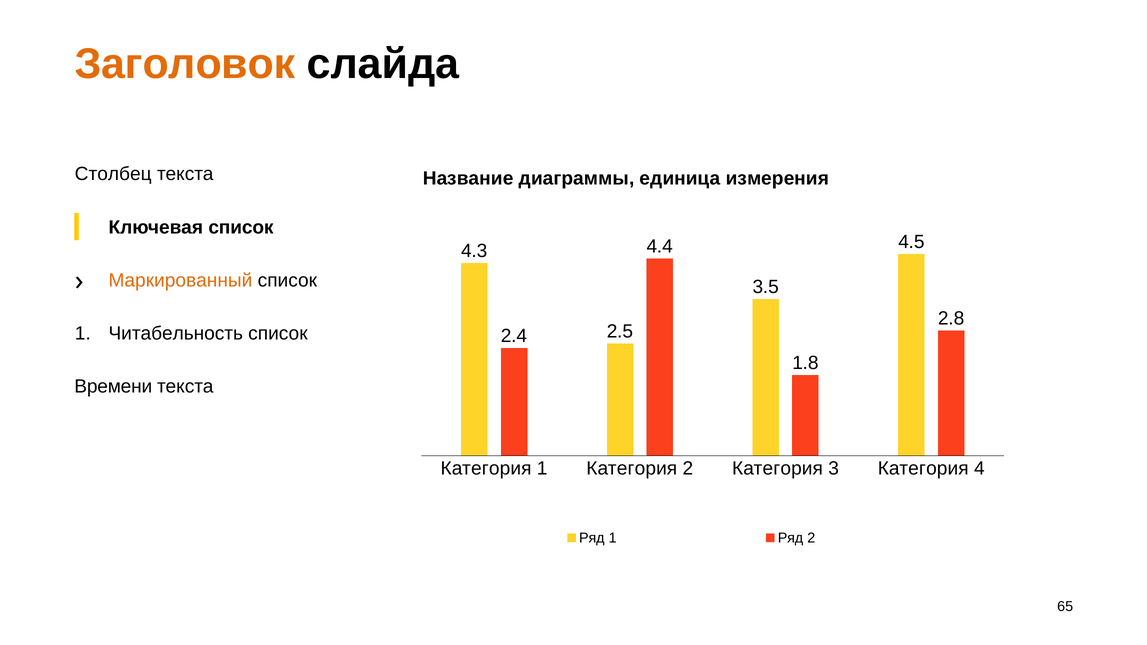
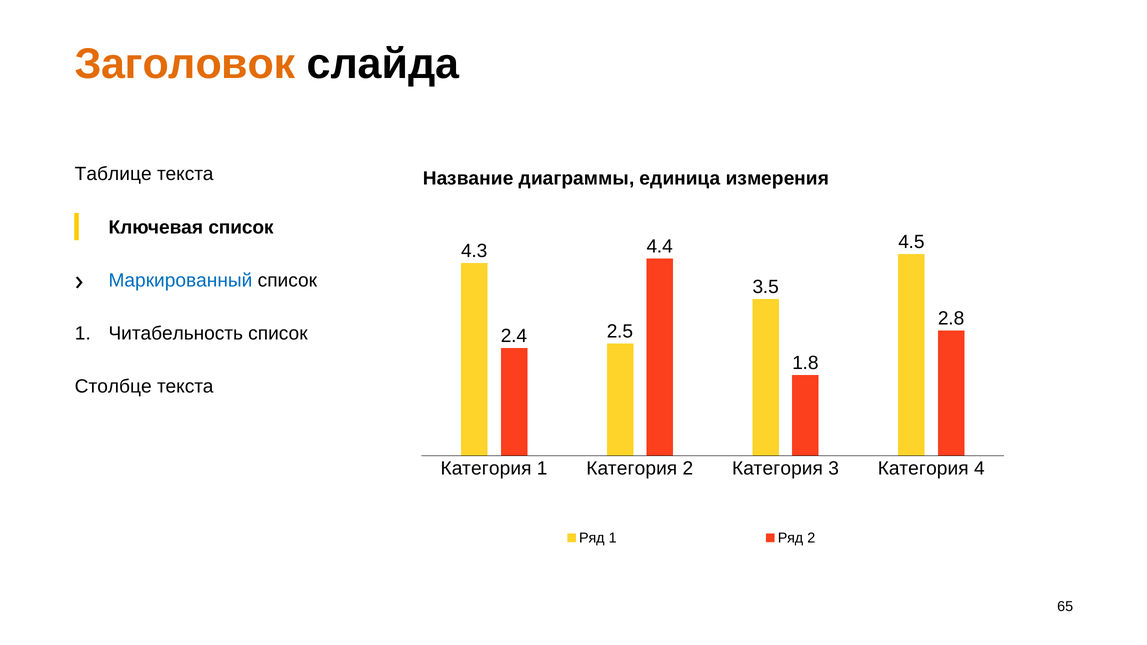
Столбец: Столбец -> Таблице
Маркированный colour: orange -> blue
Времени: Времени -> Столбце
